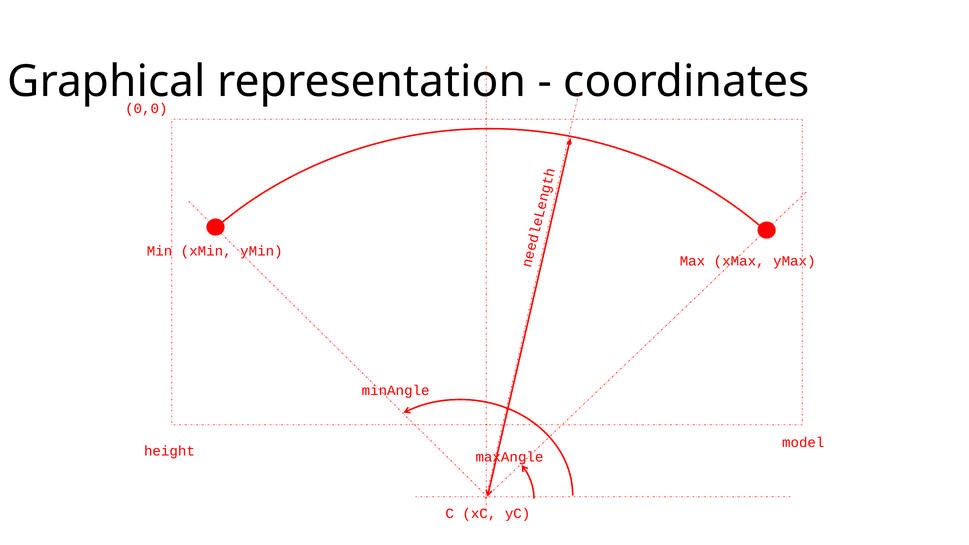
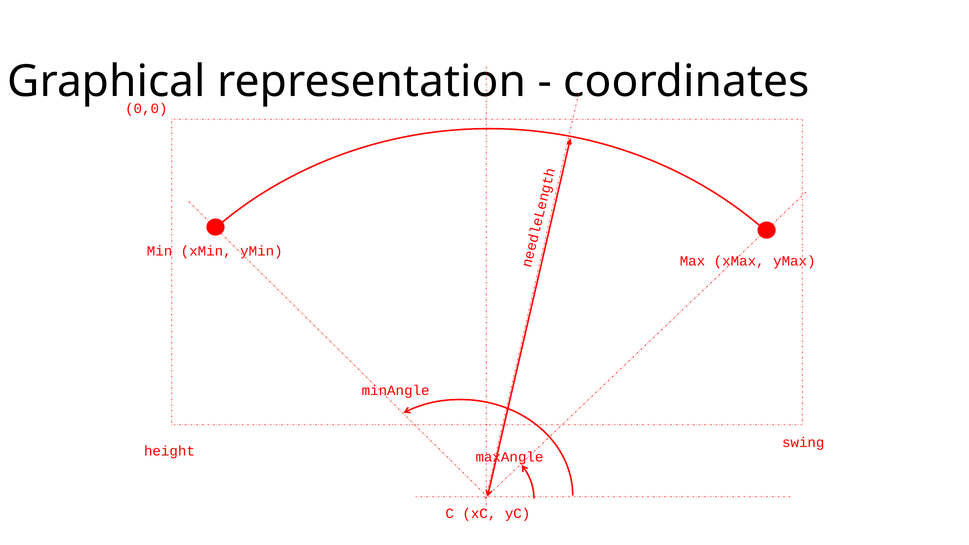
model: model -> swing
